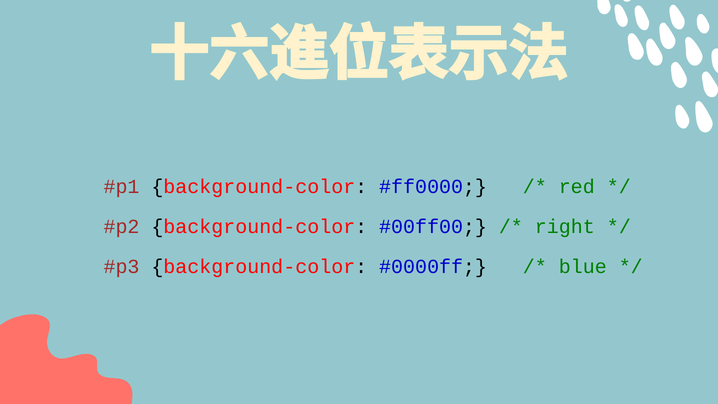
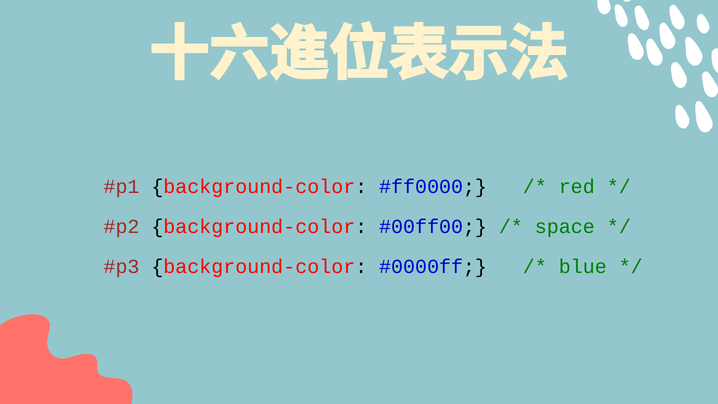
right: right -> space
